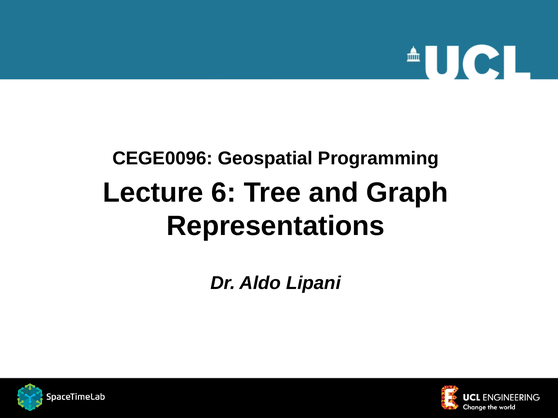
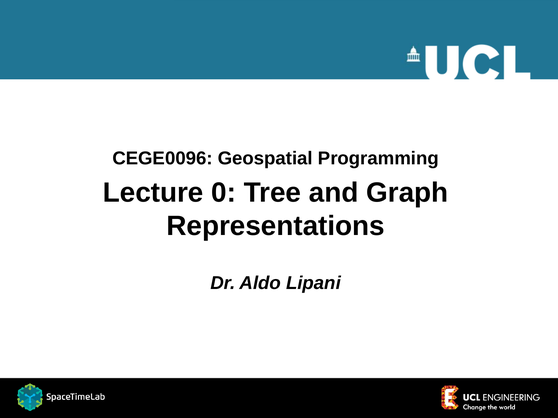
6: 6 -> 0
